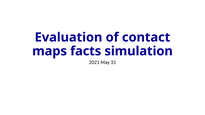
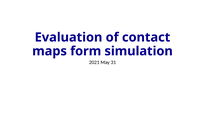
facts: facts -> form
